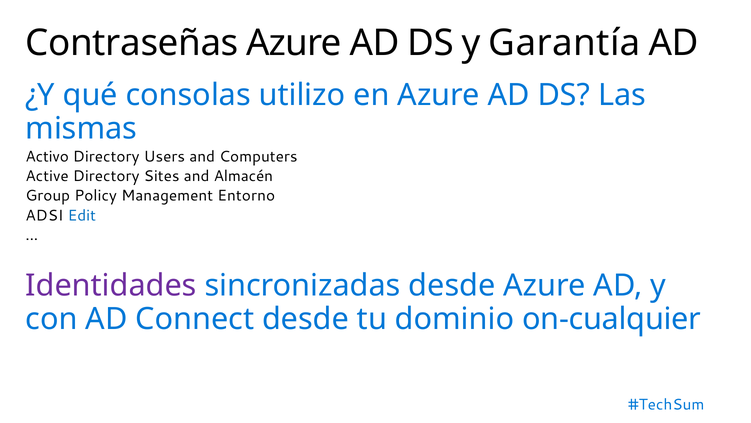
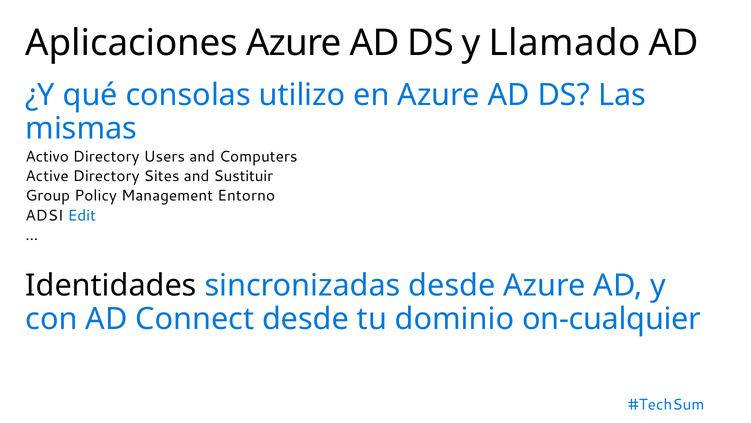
Contraseñas: Contraseñas -> Aplicaciones
Garantía: Garantía -> Llamado
Almacén: Almacén -> Sustituir
Identidades colour: purple -> black
